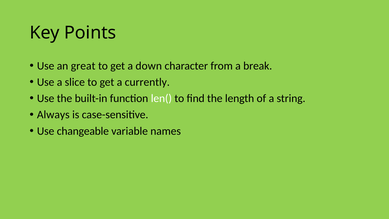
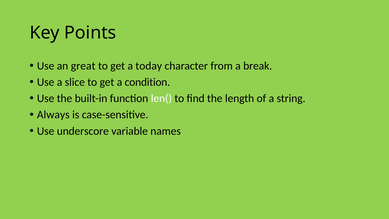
down: down -> today
currently: currently -> condition
changeable: changeable -> underscore
